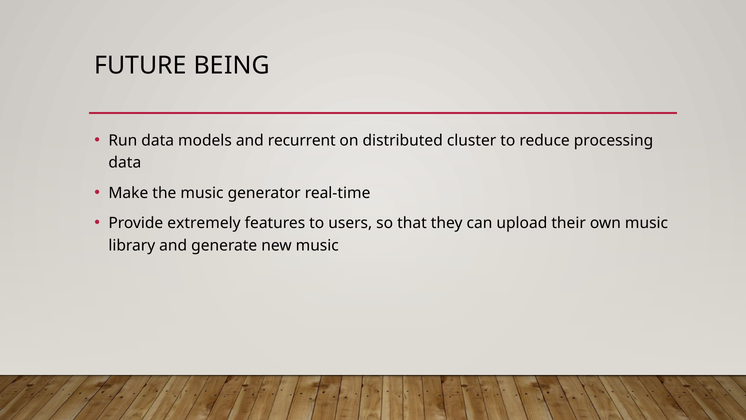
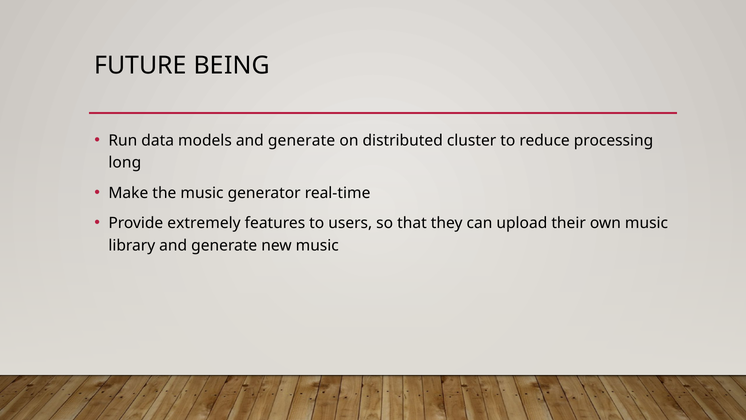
models and recurrent: recurrent -> generate
data at (125, 163): data -> long
